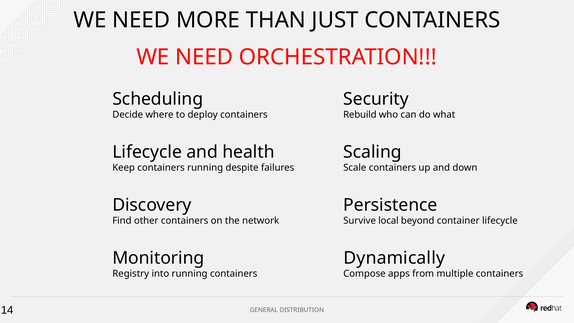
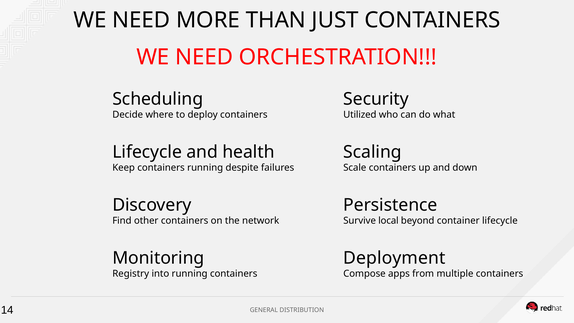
Rebuild: Rebuild -> Utilized
Dynamically: Dynamically -> Deployment
